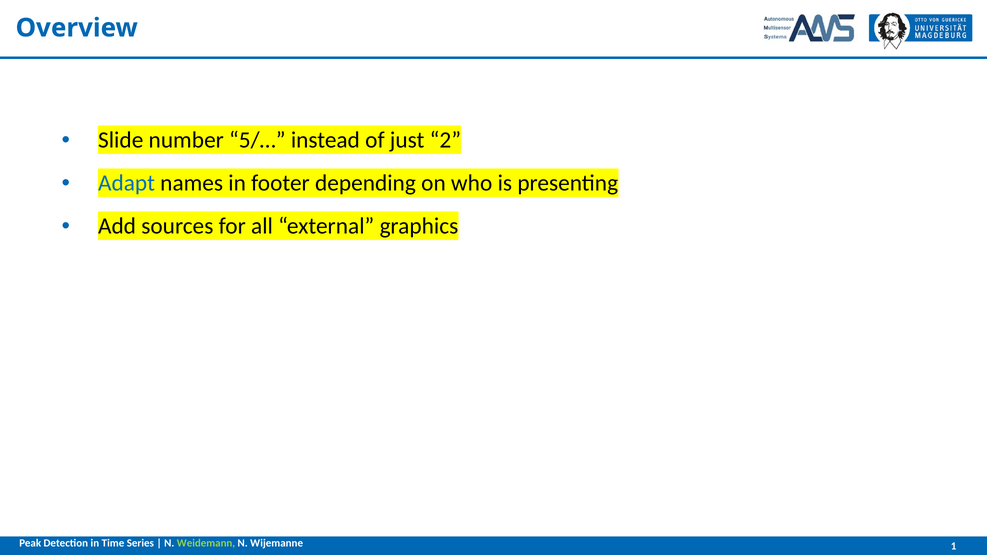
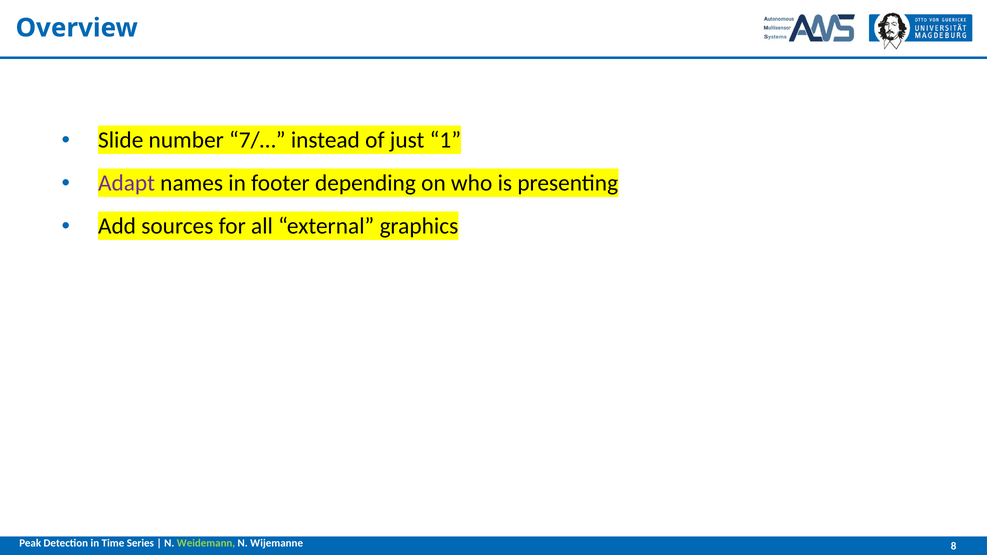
5/…: 5/… -> 7/…
2: 2 -> 1
Adapt colour: blue -> purple
1: 1 -> 8
